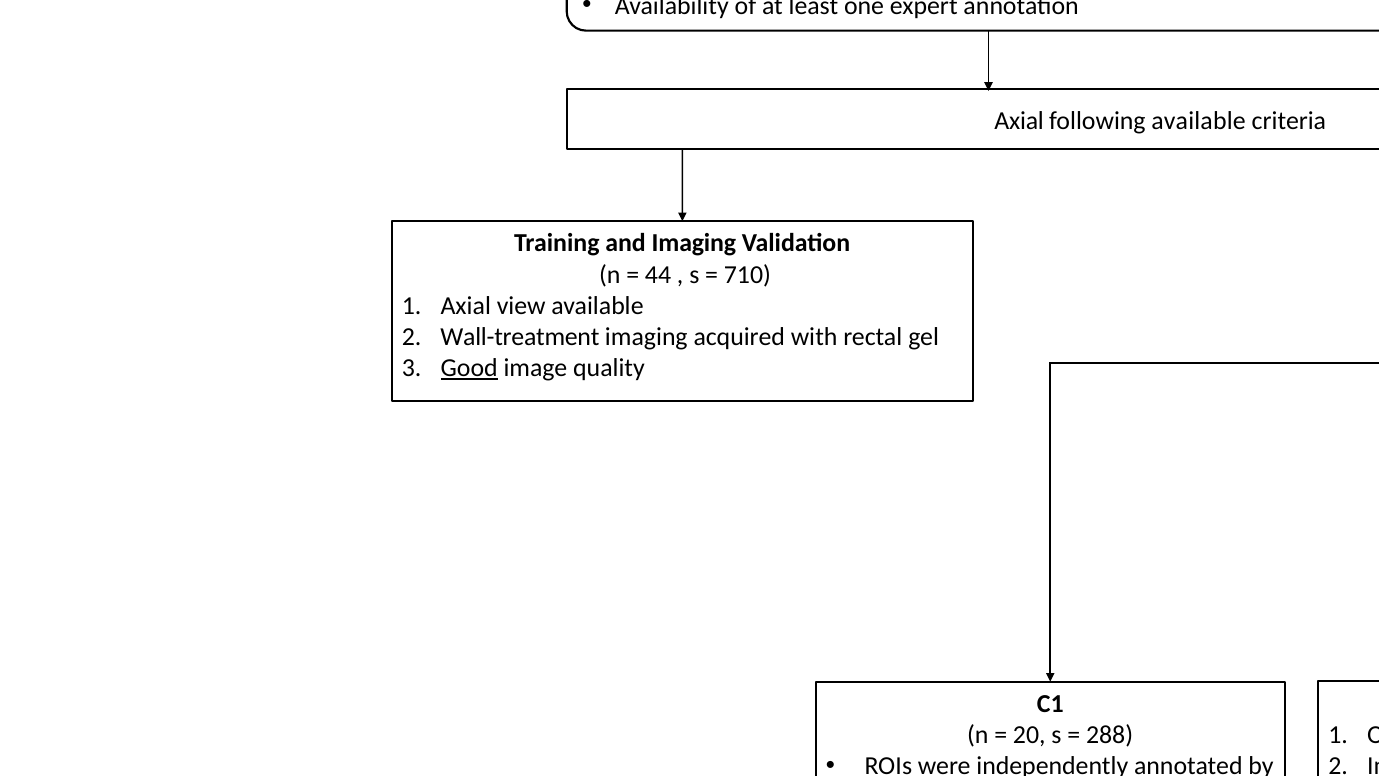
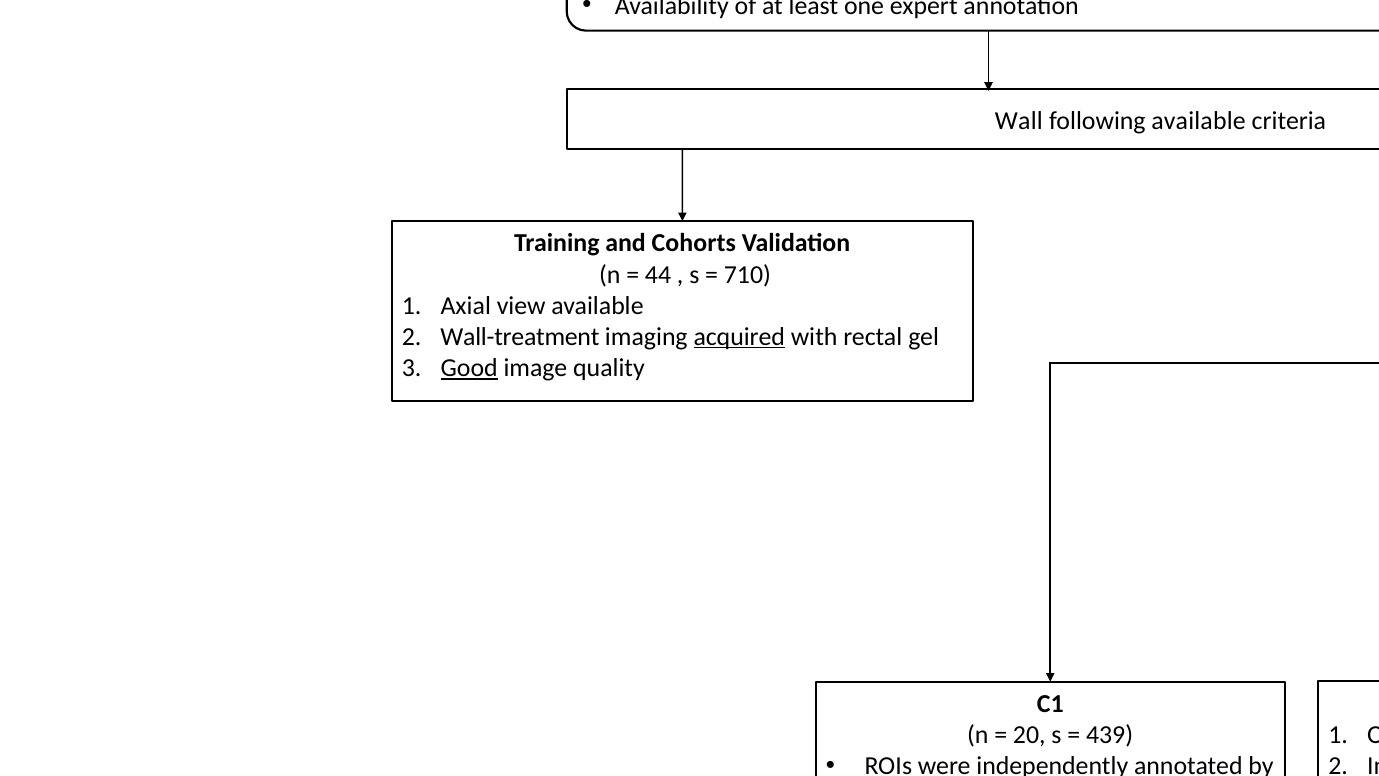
Axial at (1019, 121): Axial -> Wall
and Imaging: Imaging -> Cohorts
acquired at (739, 336) underline: none -> present
288: 288 -> 439
